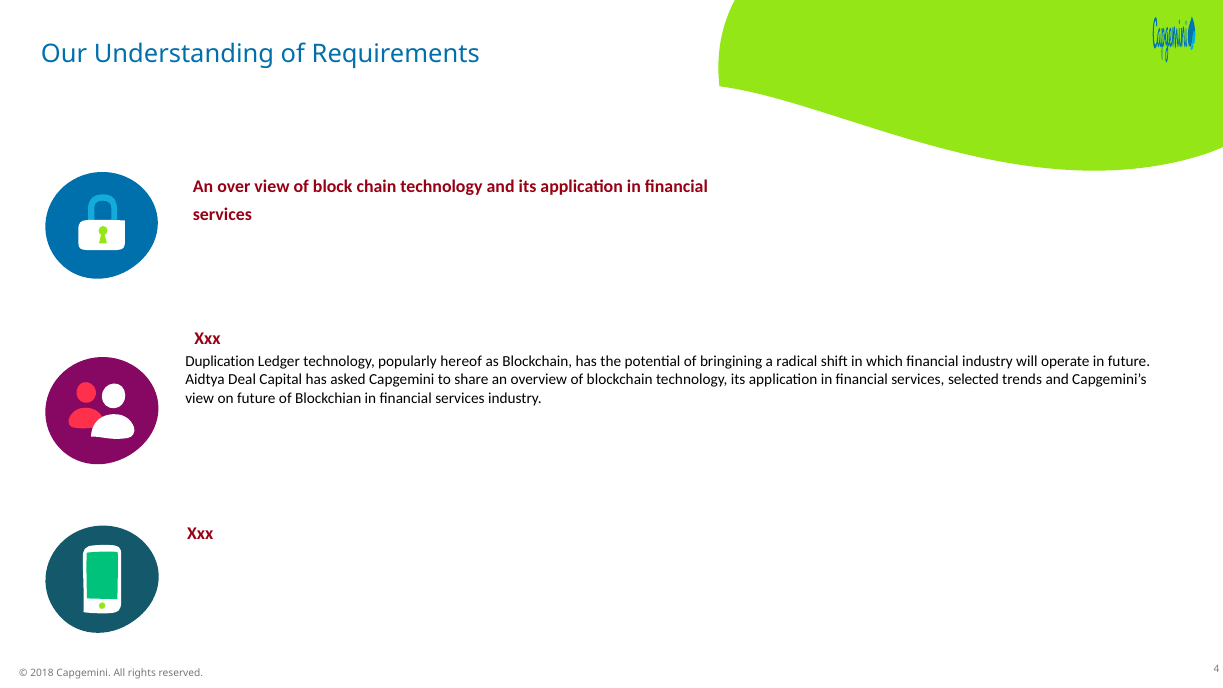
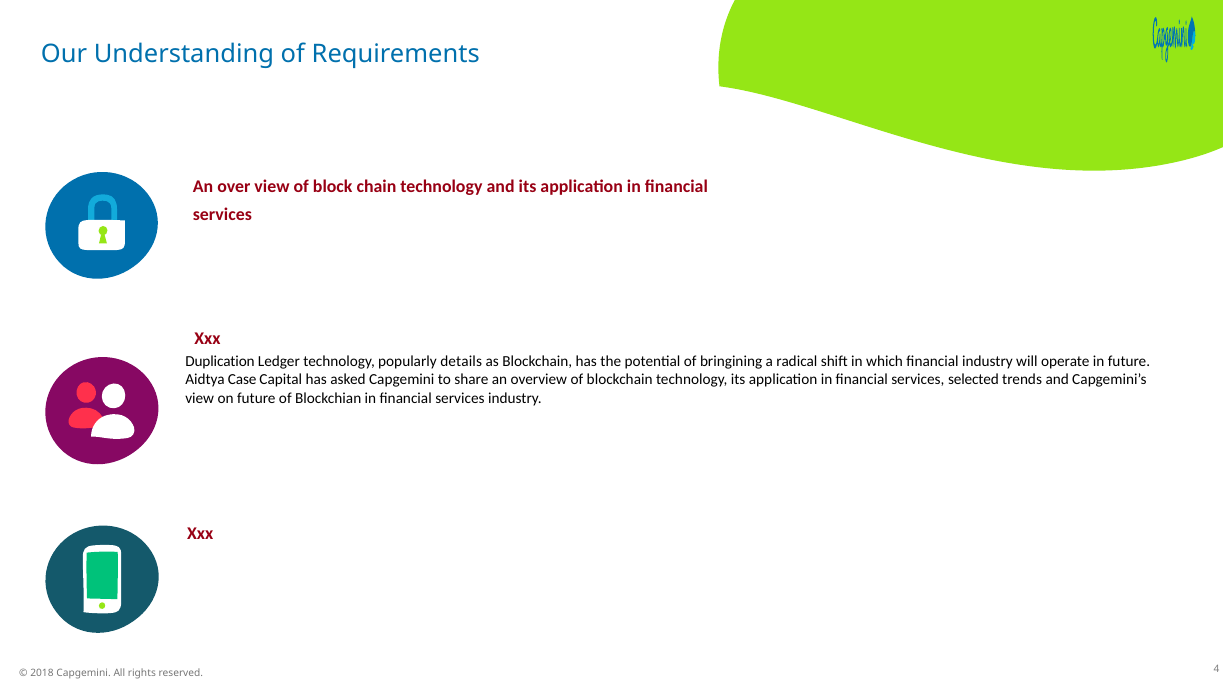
hereof: hereof -> details
Deal: Deal -> Case
